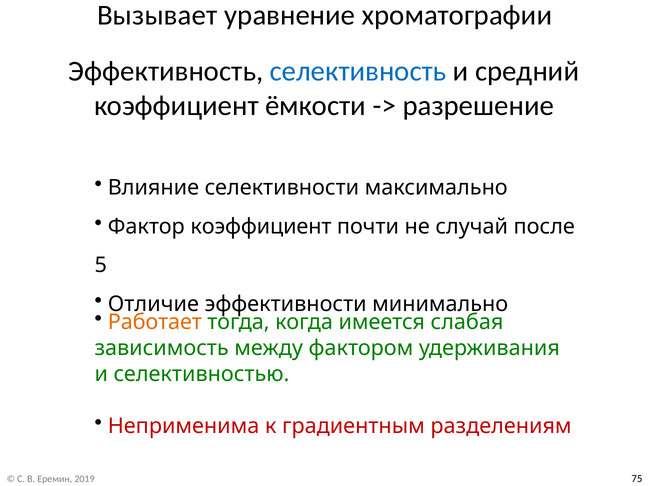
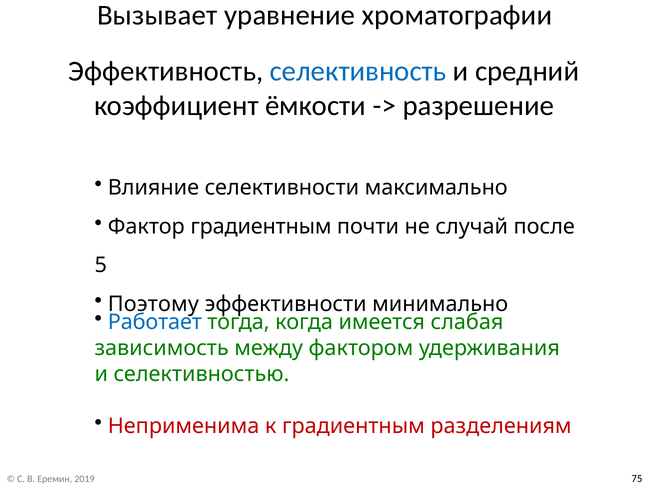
Фактор коэффициент: коэффициент -> градиентным
Отличие: Отличие -> Поэтому
Работает colour: orange -> blue
